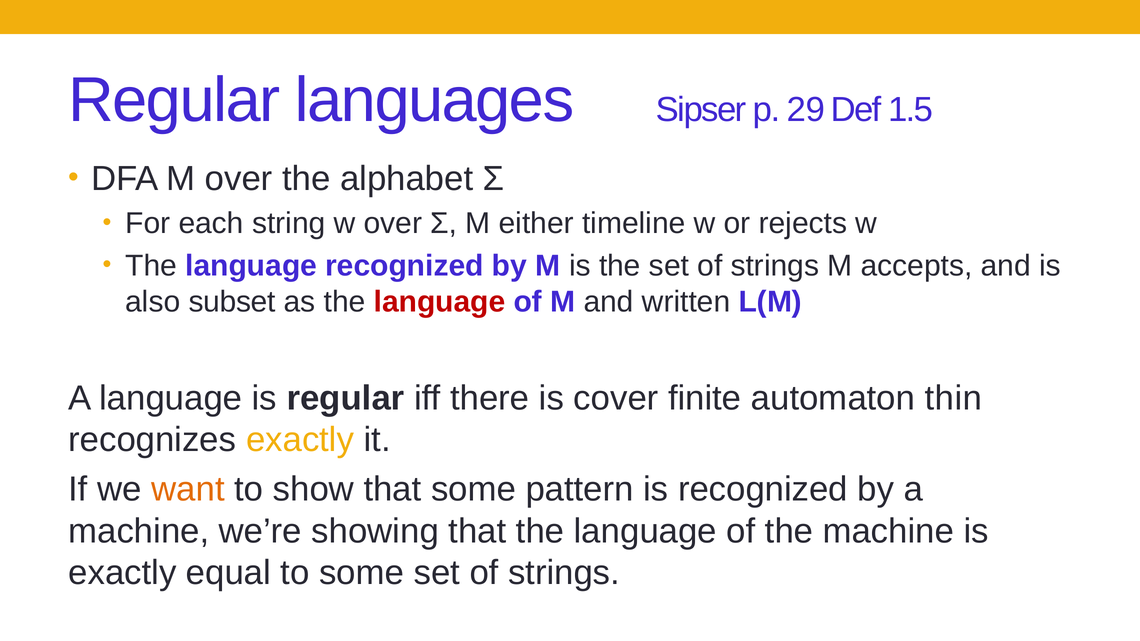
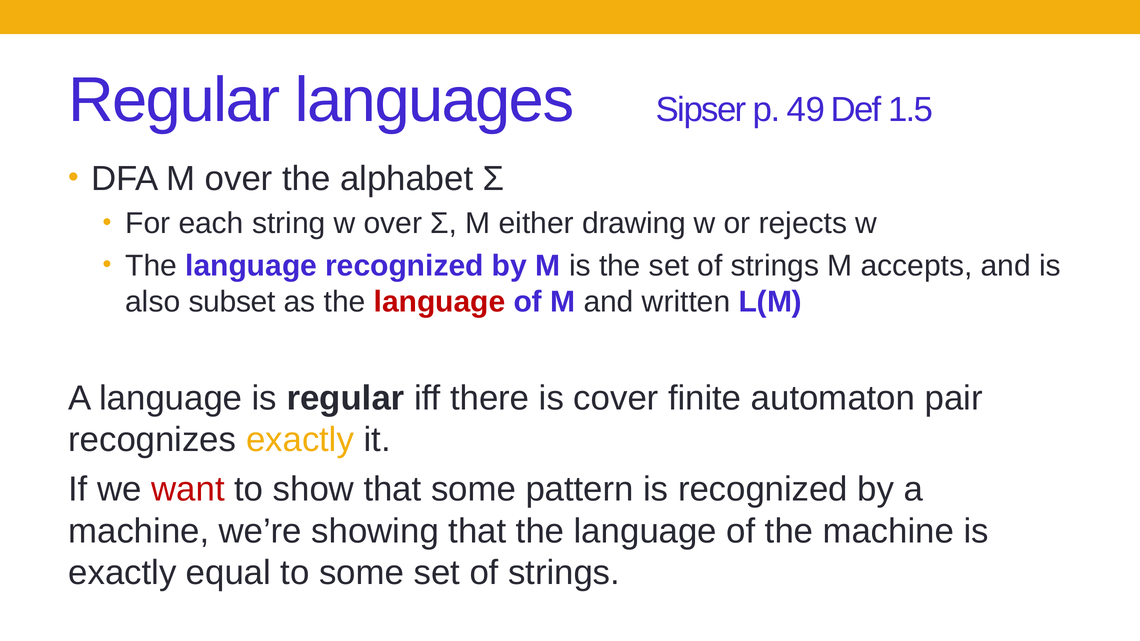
29: 29 -> 49
timeline: timeline -> drawing
thin: thin -> pair
want colour: orange -> red
